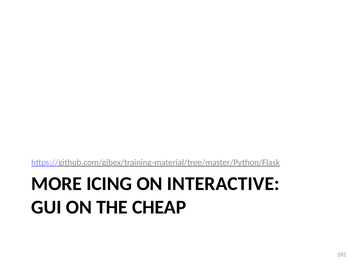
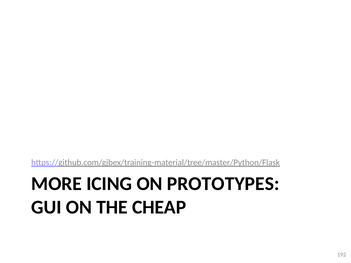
INTERACTIVE: INTERACTIVE -> PROTOTYPES
